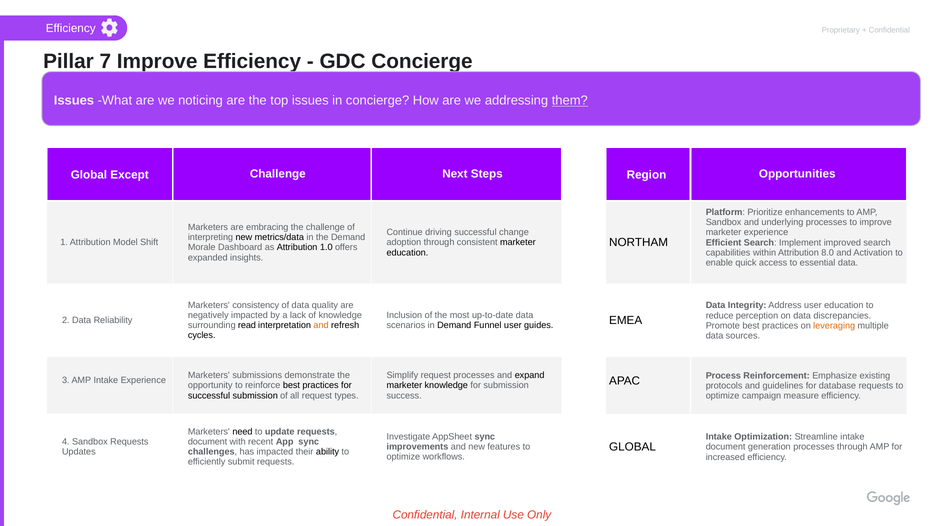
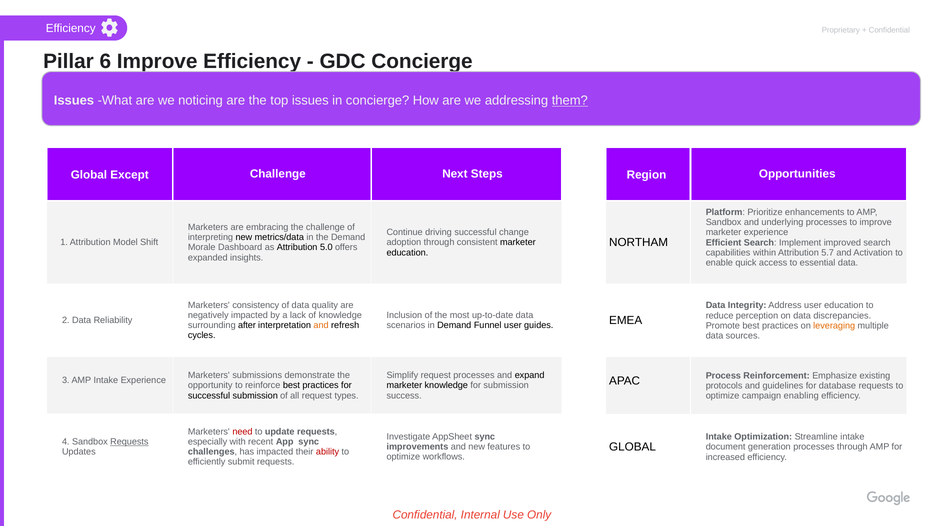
7: 7 -> 6
1.0: 1.0 -> 5.0
8.0: 8.0 -> 5.7
read: read -> after
measure: measure -> enabling
need colour: black -> red
Requests at (129, 442) underline: none -> present
document at (208, 442): document -> especially
ability colour: black -> red
